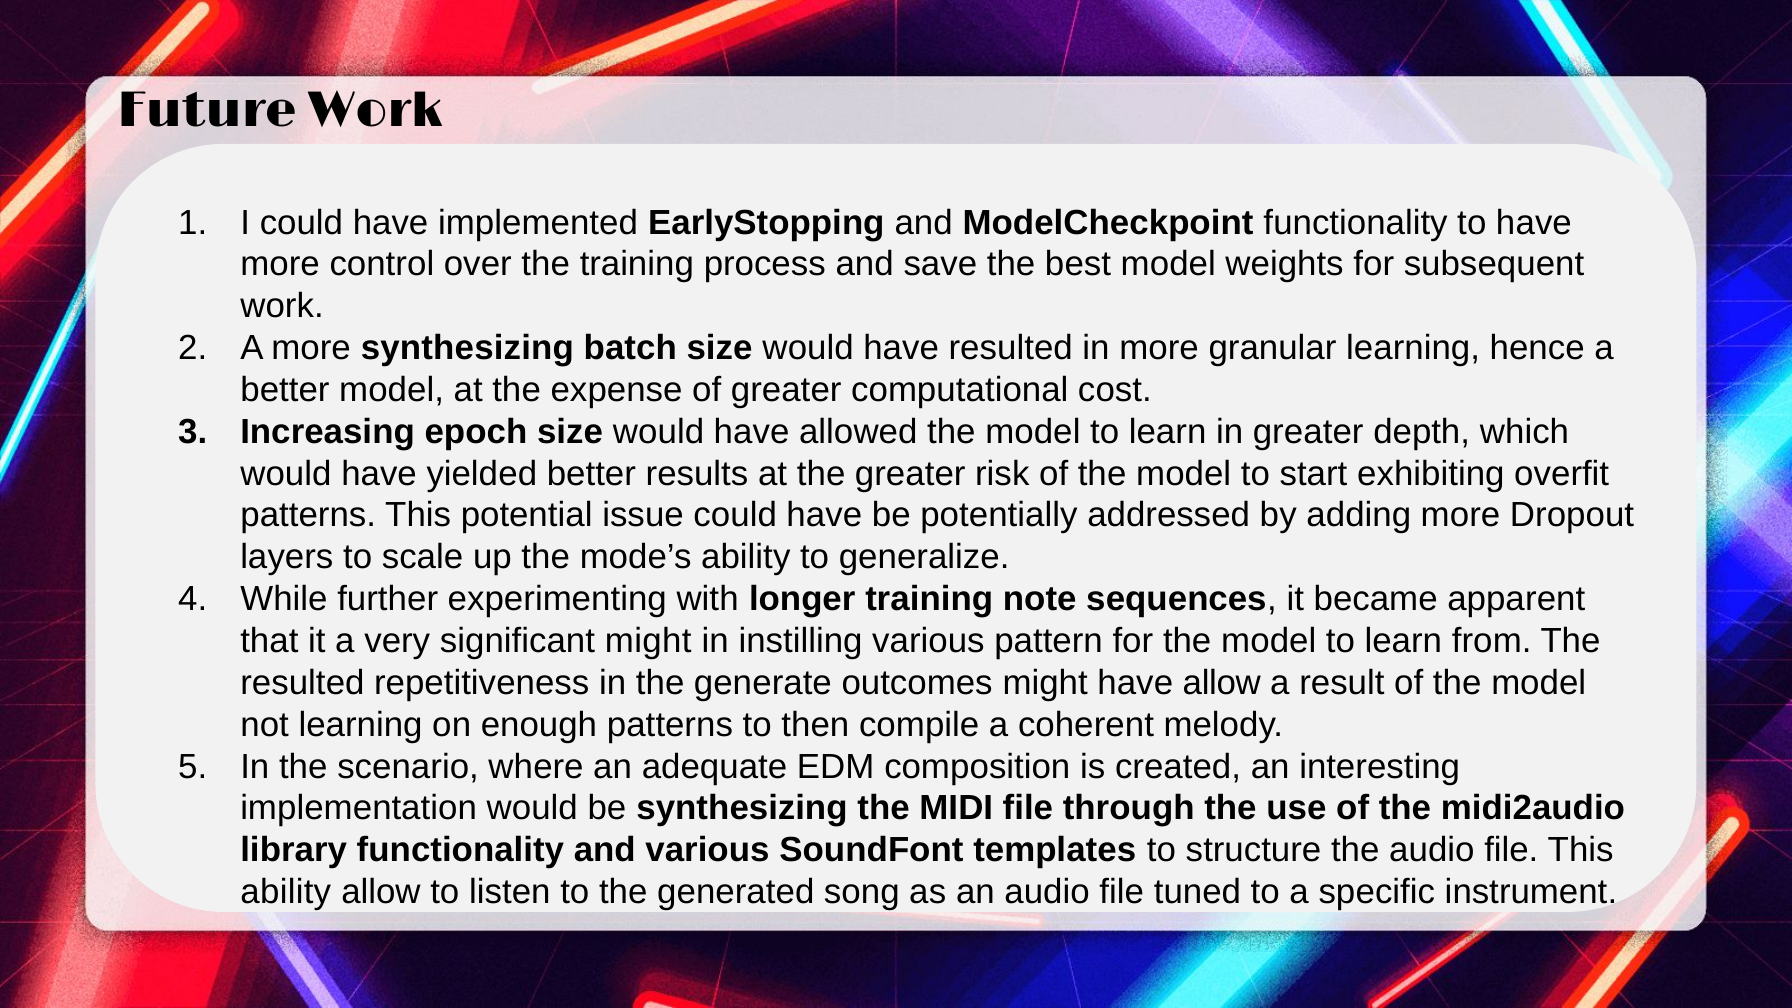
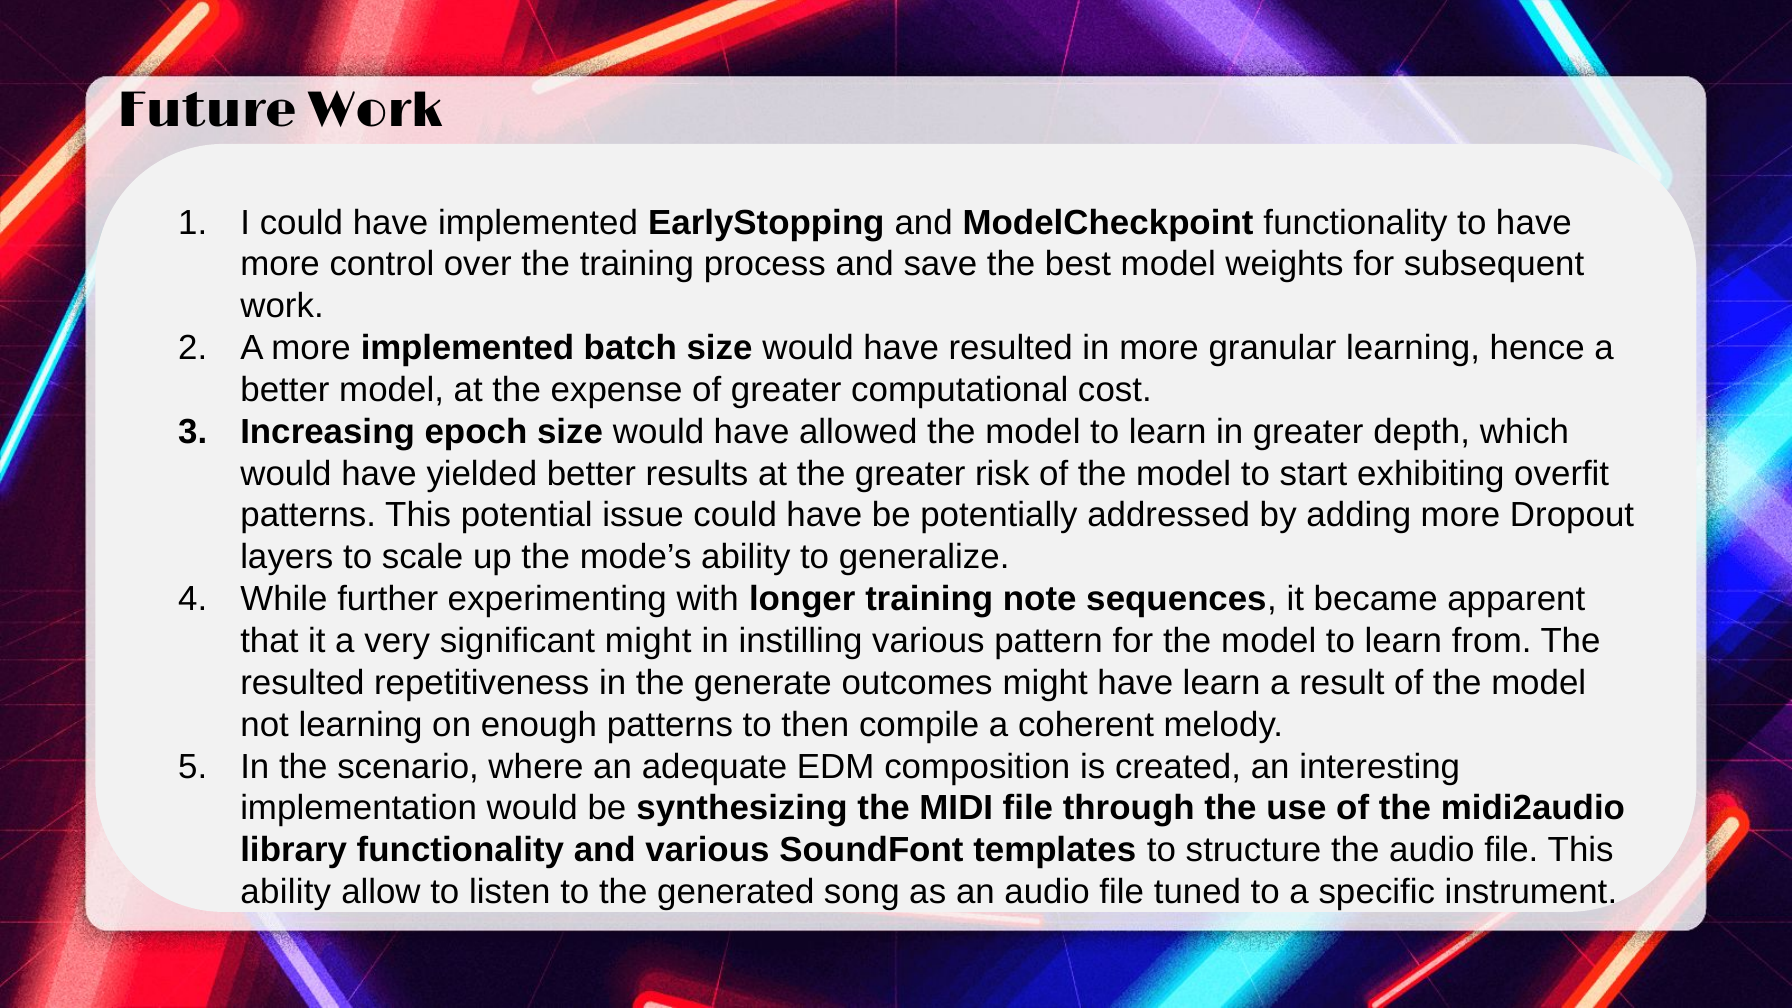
more synthesizing: synthesizing -> implemented
have allow: allow -> learn
